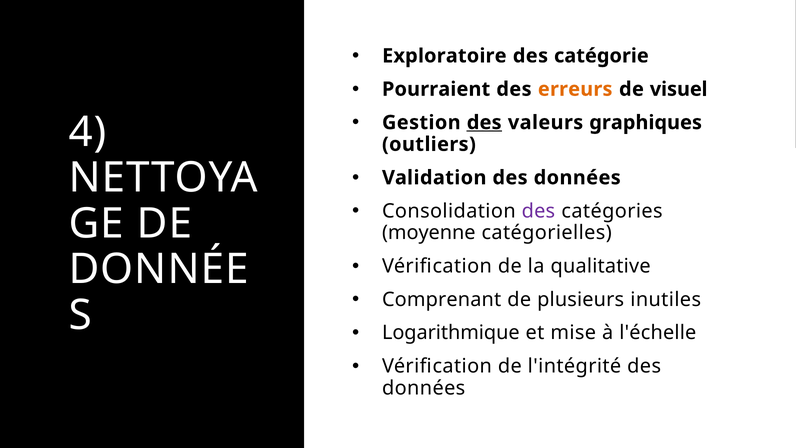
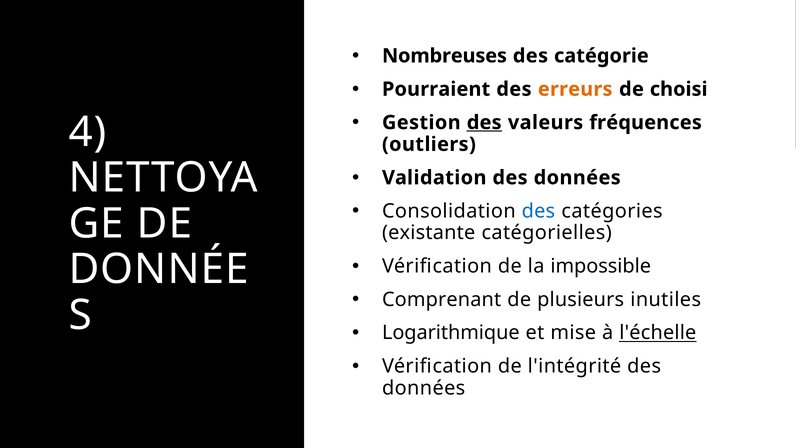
Exploratoire: Exploratoire -> Nombreuses
visuel: visuel -> choisi
graphiques: graphiques -> fréquences
des at (538, 211) colour: purple -> blue
moyenne: moyenne -> existante
qualitative: qualitative -> impossible
l'échelle underline: none -> present
